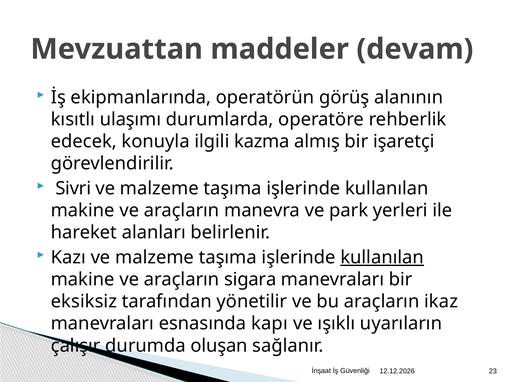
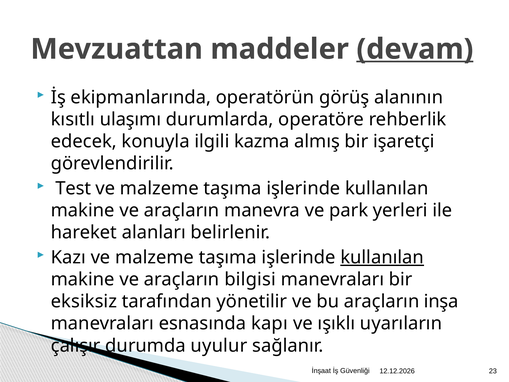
devam underline: none -> present
Sivri: Sivri -> Test
sigara: sigara -> bilgisi
ikaz: ikaz -> inşa
oluşan: oluşan -> uyulur
